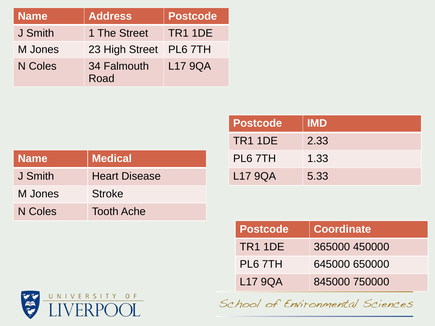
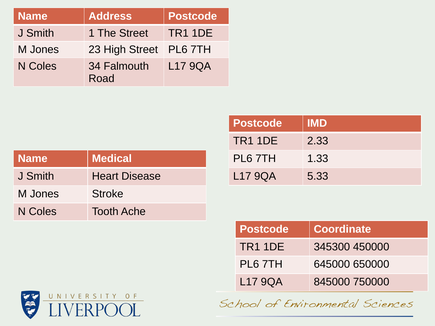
365000: 365000 -> 345300
